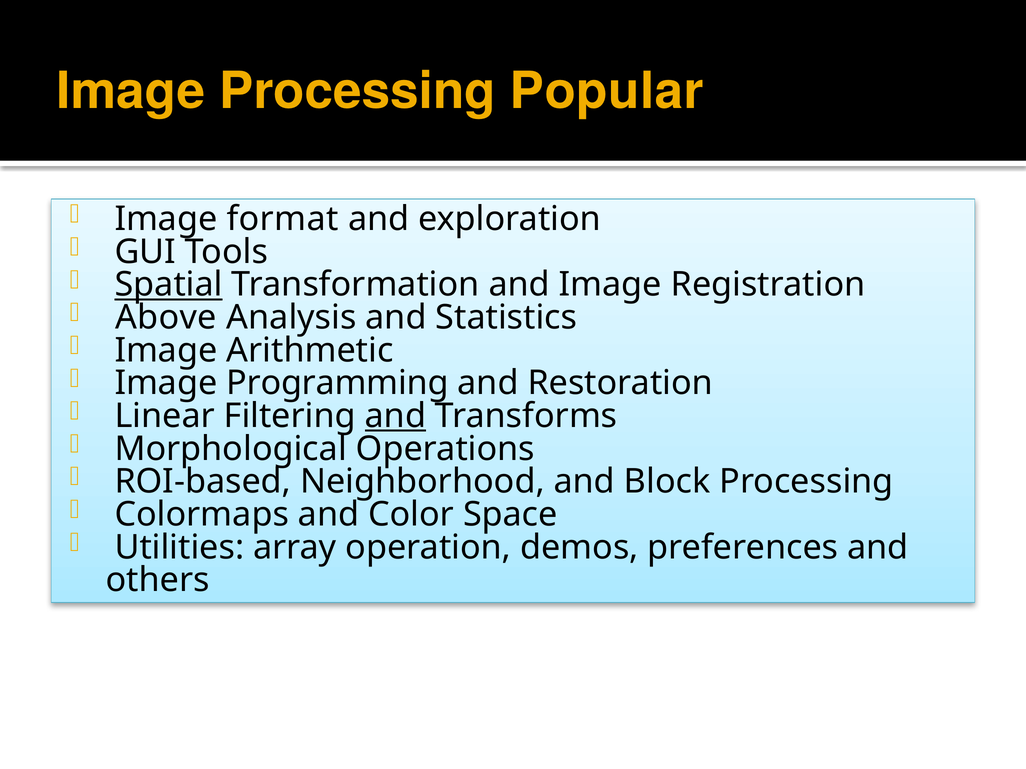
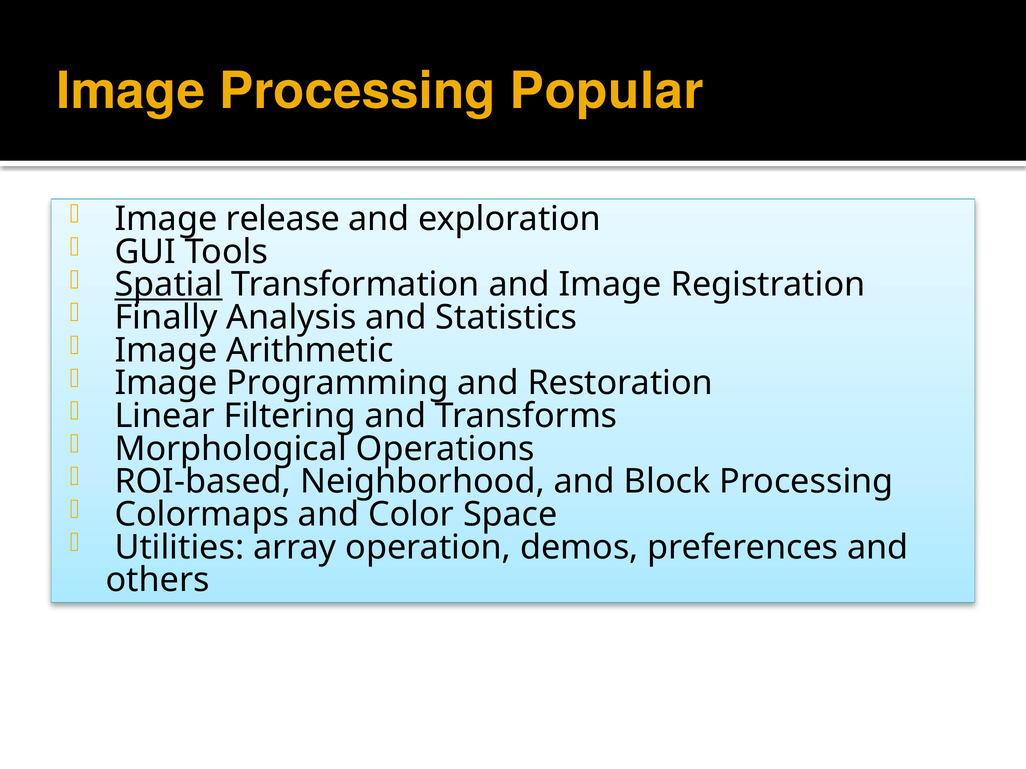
format: format -> release
Above: Above -> Finally
and at (395, 416) underline: present -> none
